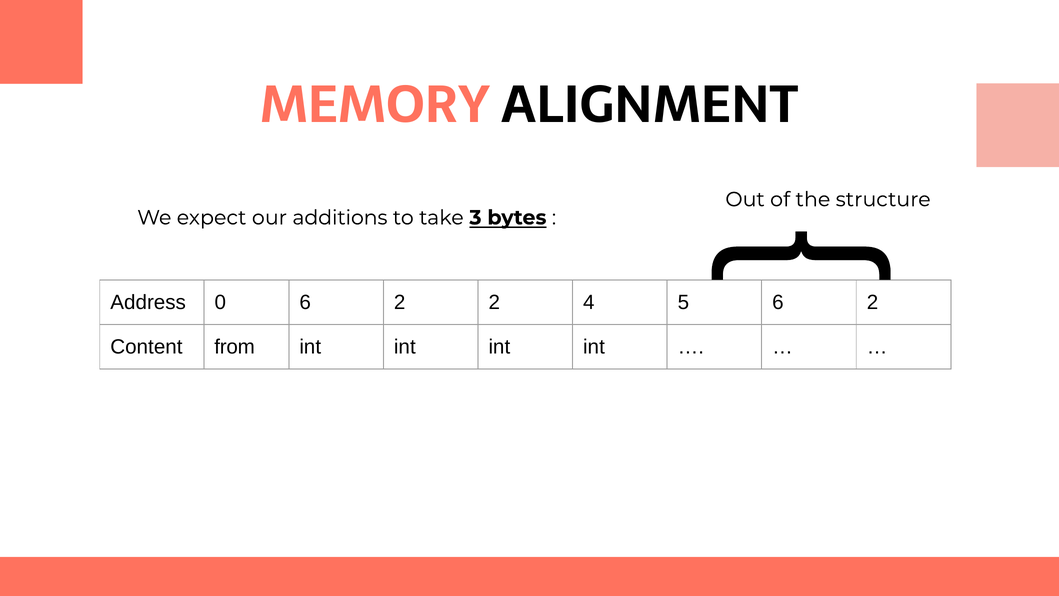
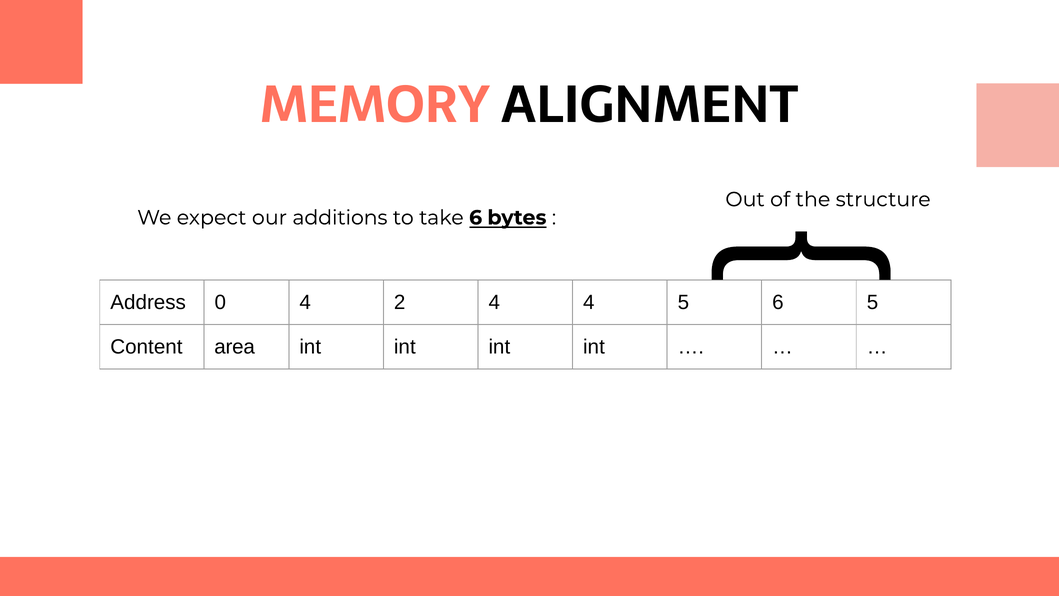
take 3: 3 -> 6
0 6: 6 -> 4
2 2: 2 -> 4
5 6 2: 2 -> 5
from: from -> area
